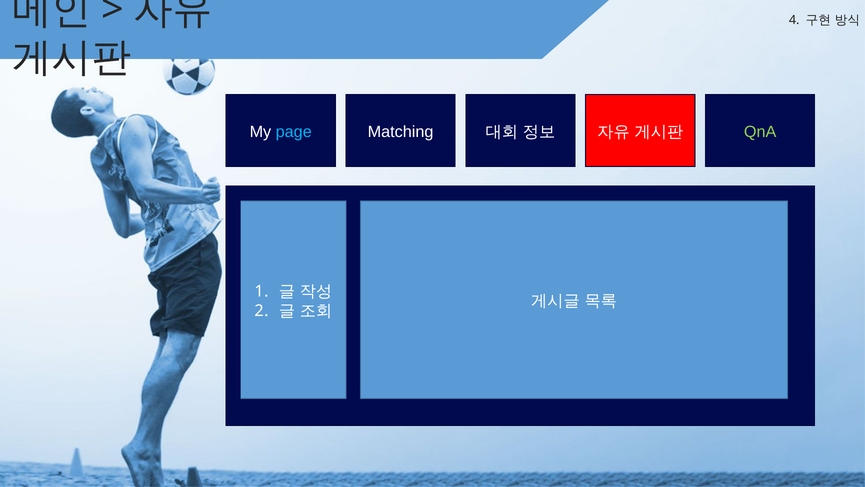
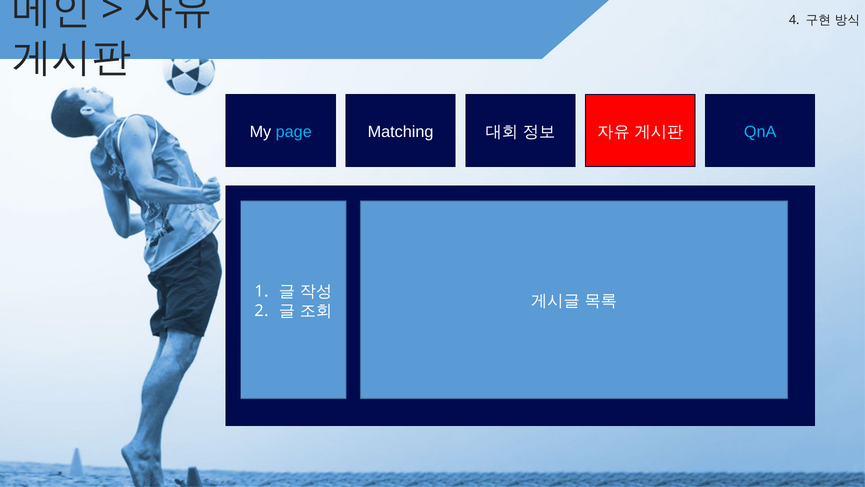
QnA colour: light green -> light blue
